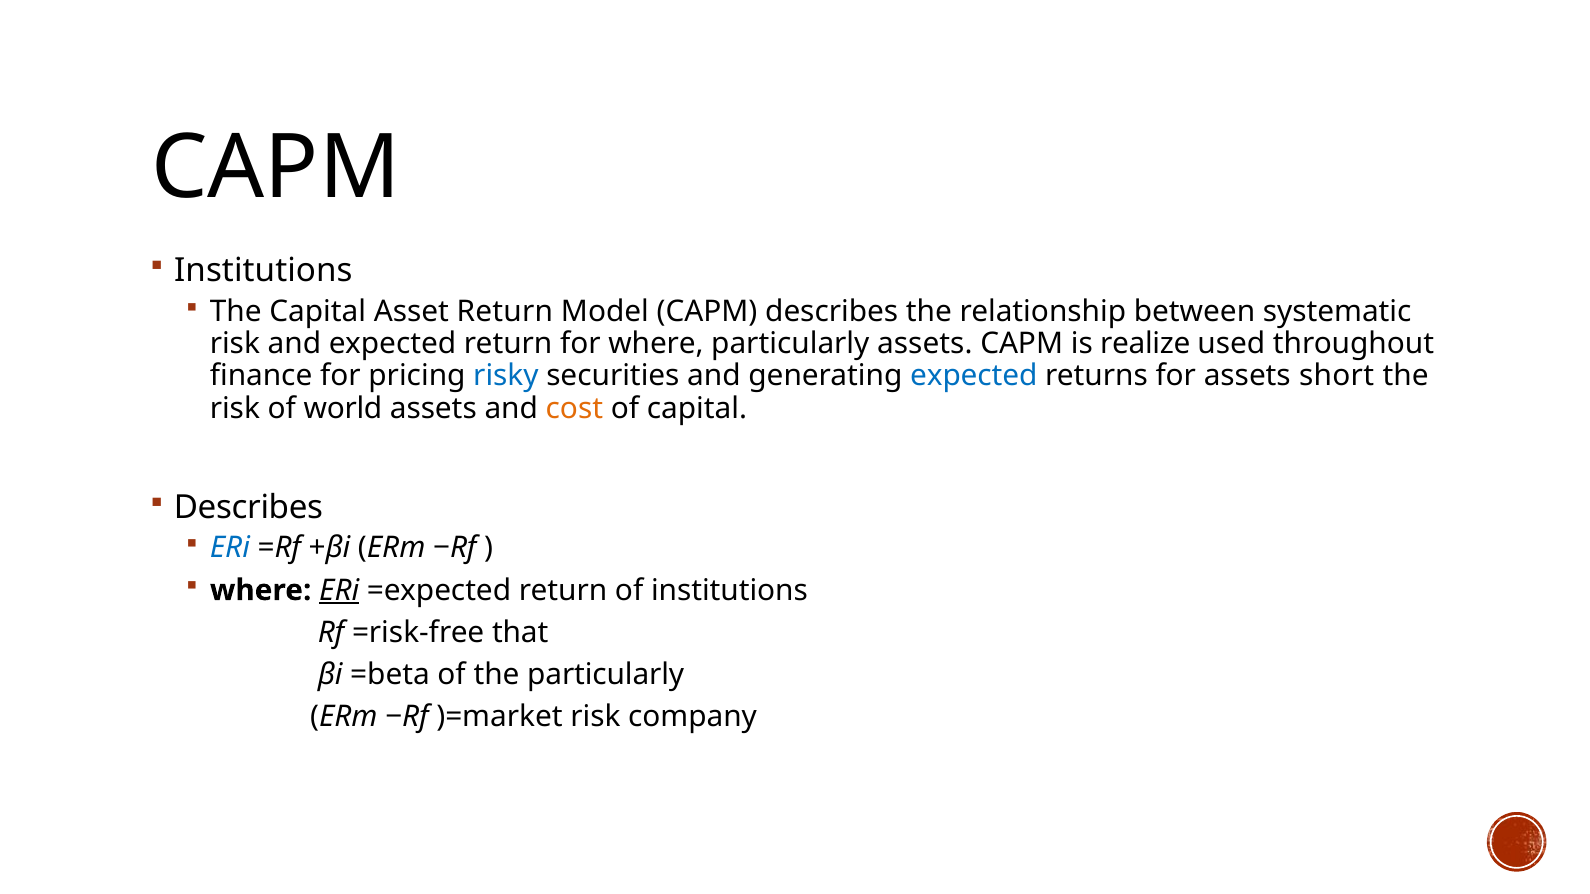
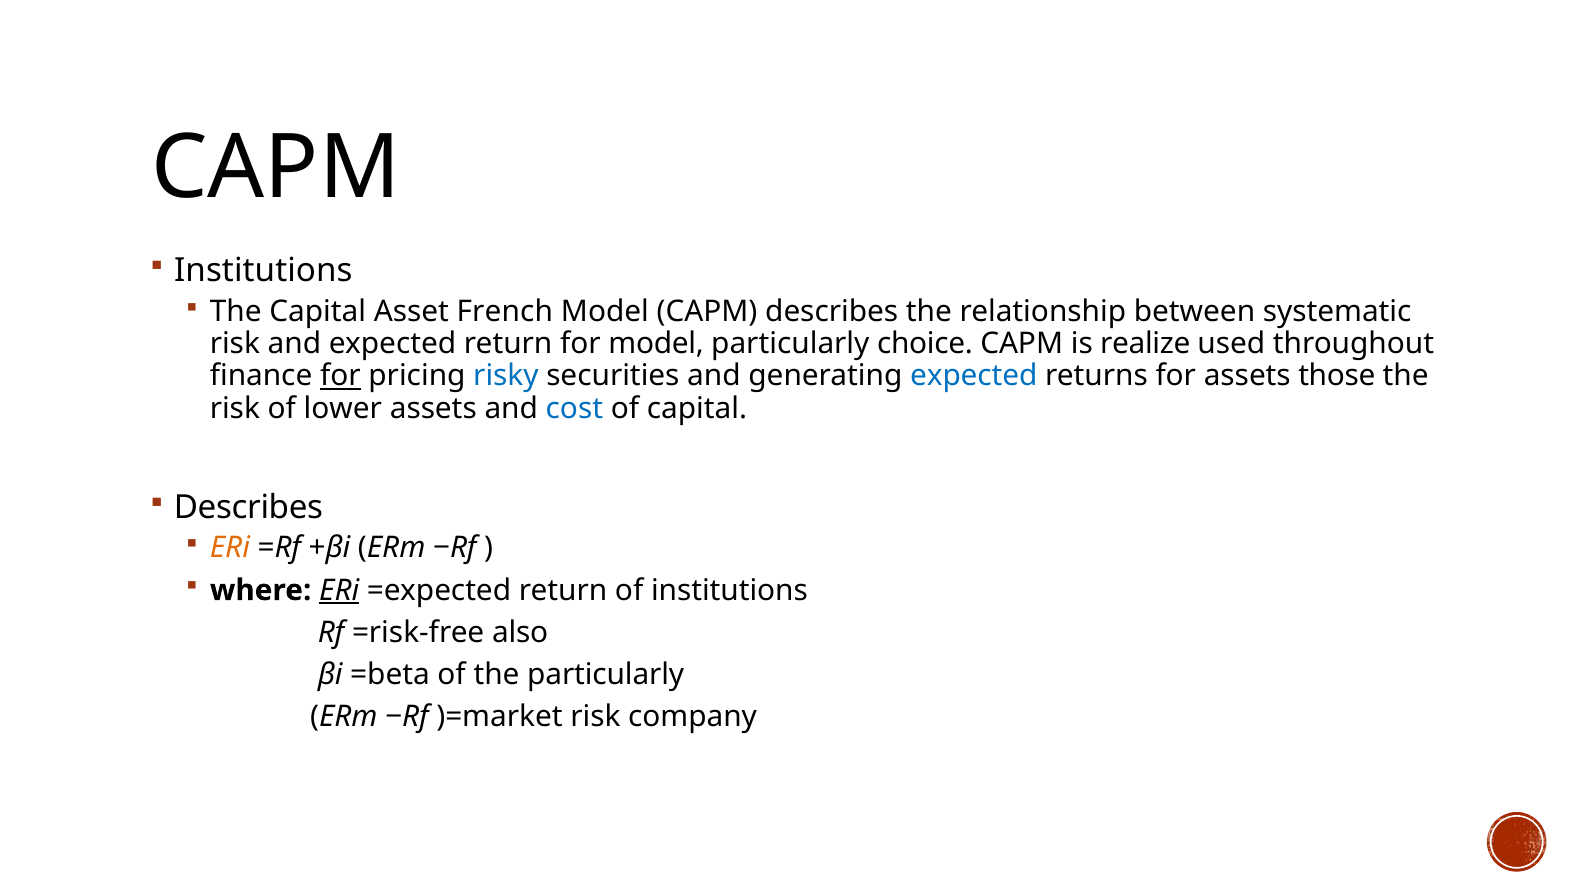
Asset Return: Return -> French
for where: where -> model
particularly assets: assets -> choice
for at (340, 376) underline: none -> present
short: short -> those
world: world -> lower
cost colour: orange -> blue
ERi at (230, 548) colour: blue -> orange
that: that -> also
